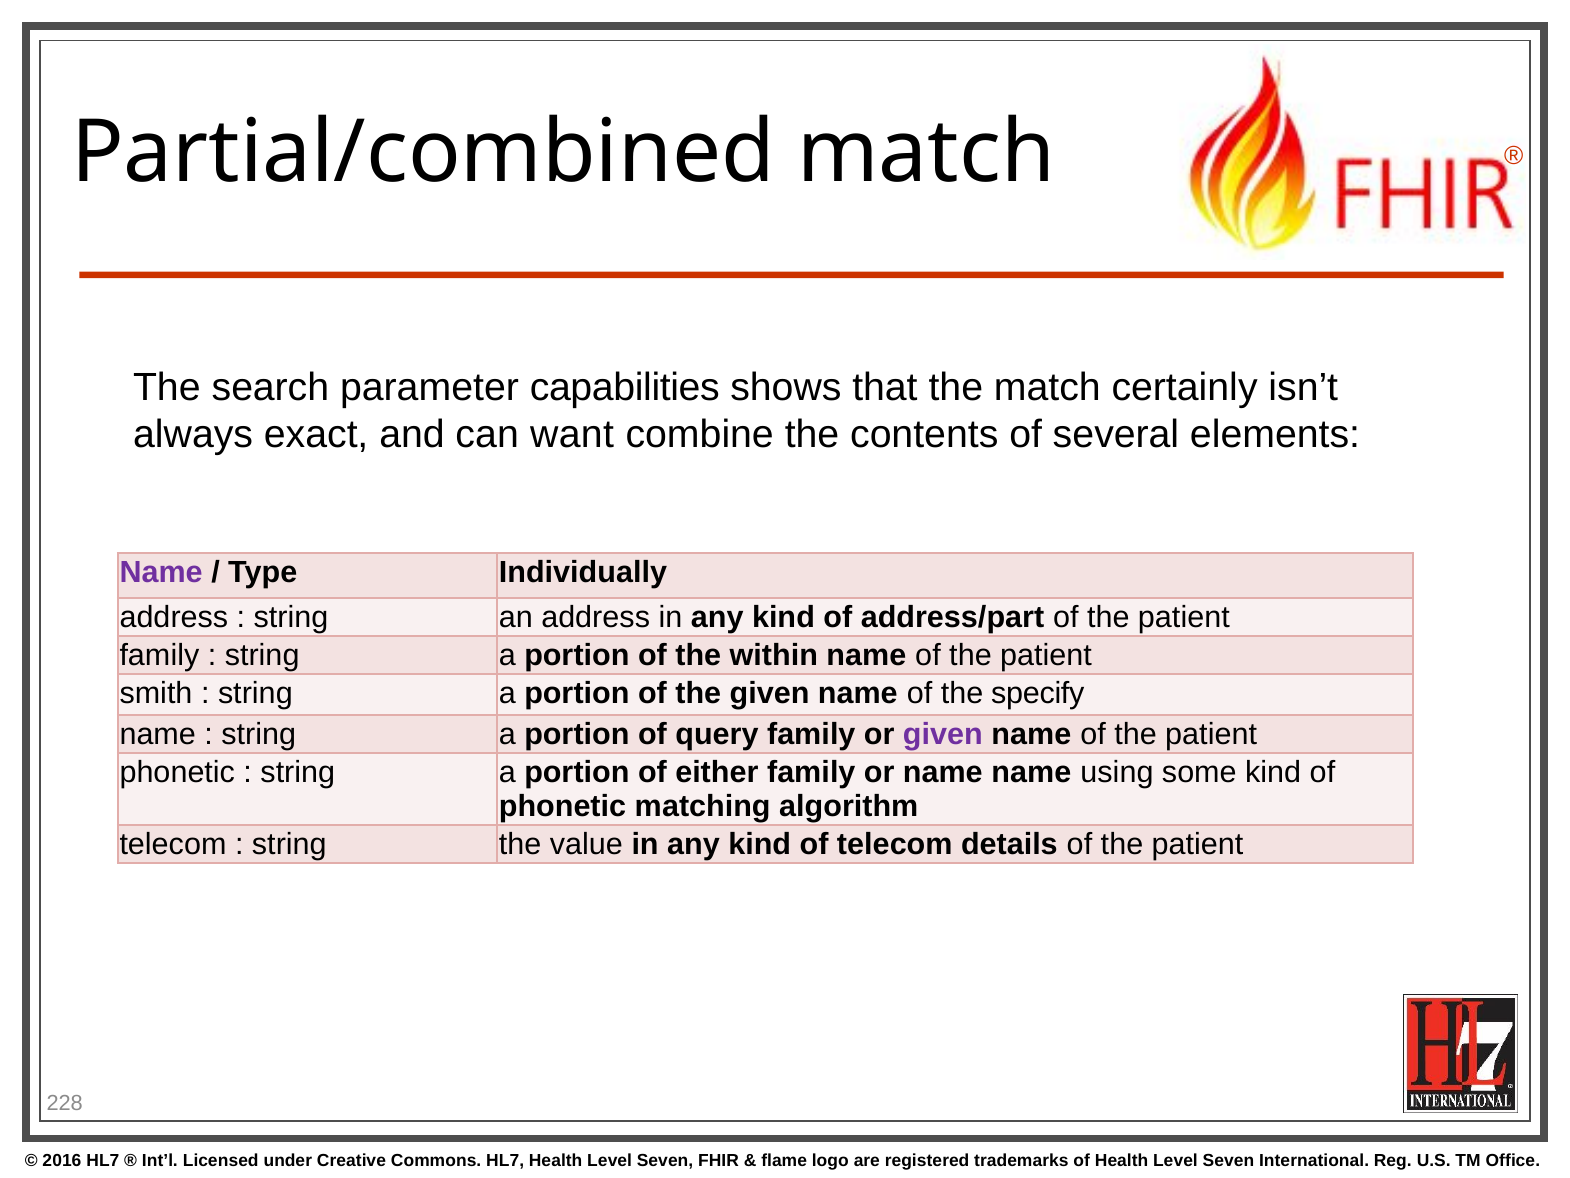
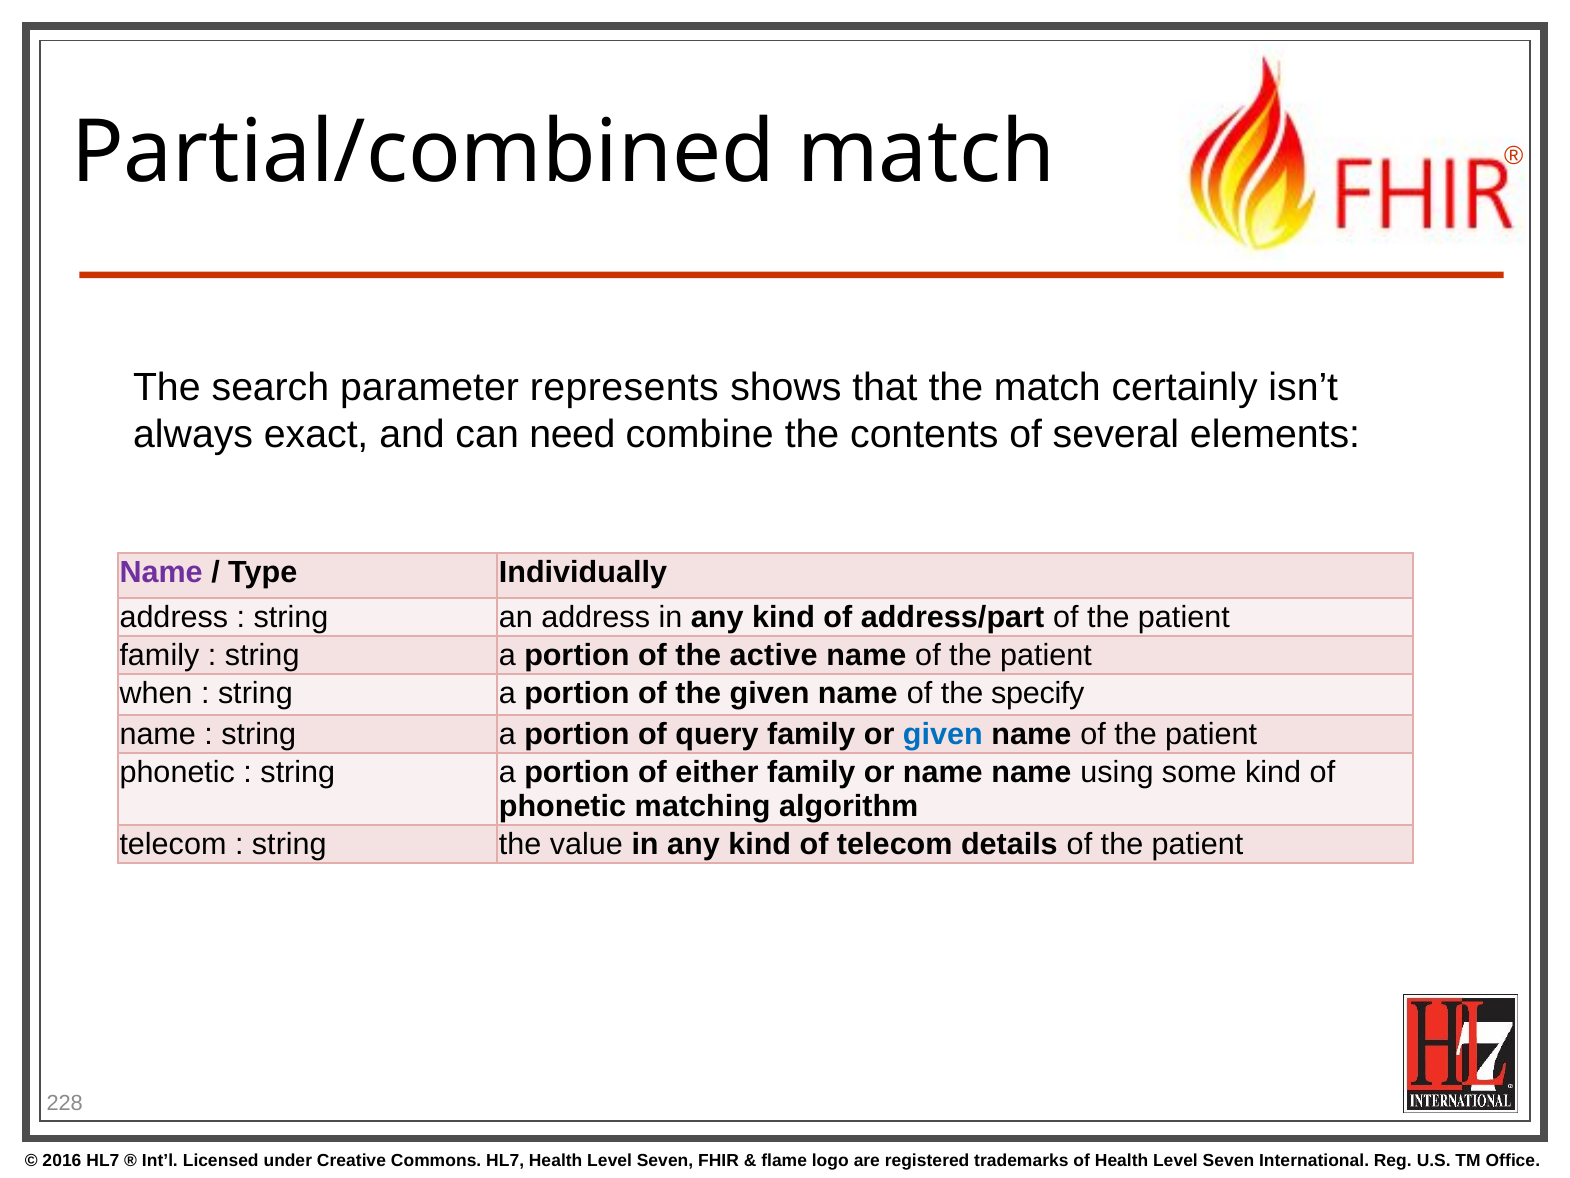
capabilities: capabilities -> represents
want: want -> need
within: within -> active
smith: smith -> when
given at (943, 734) colour: purple -> blue
